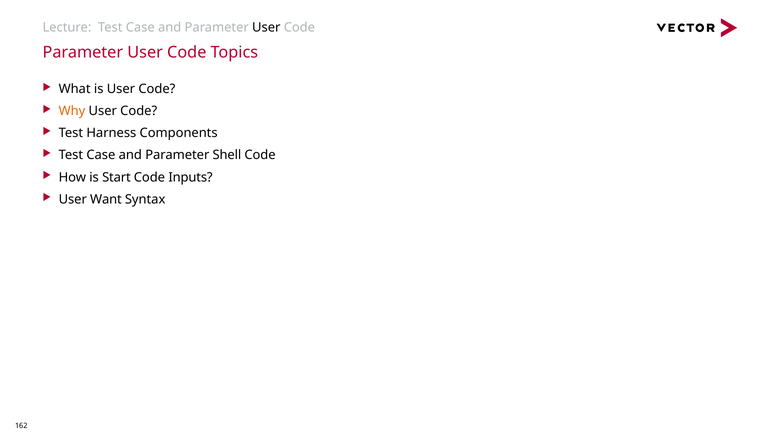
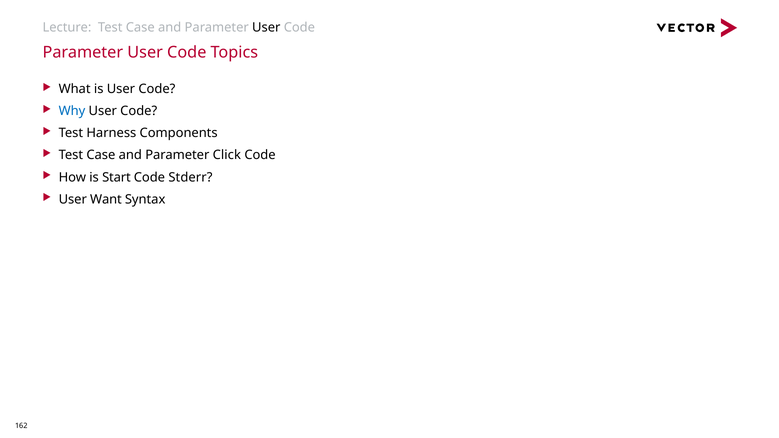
Why colour: orange -> blue
Shell: Shell -> Click
Inputs: Inputs -> Stderr
